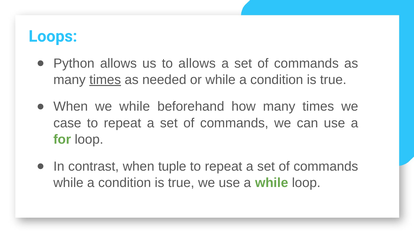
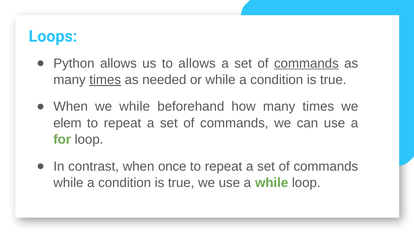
commands at (306, 63) underline: none -> present
case: case -> elem
tuple: tuple -> once
